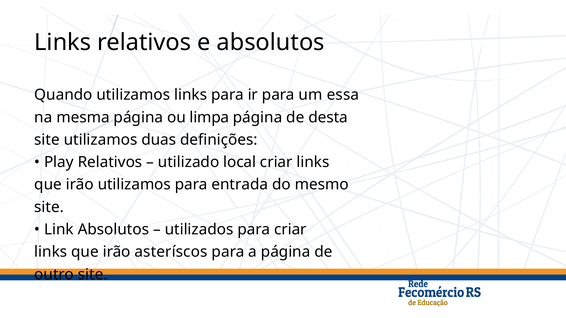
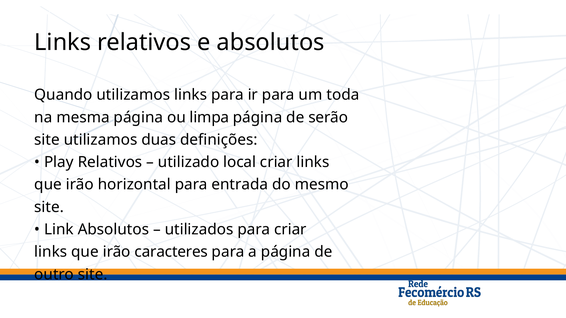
essa: essa -> toda
desta: desta -> serão
irão utilizamos: utilizamos -> horizontal
asteríscos: asteríscos -> caracteres
